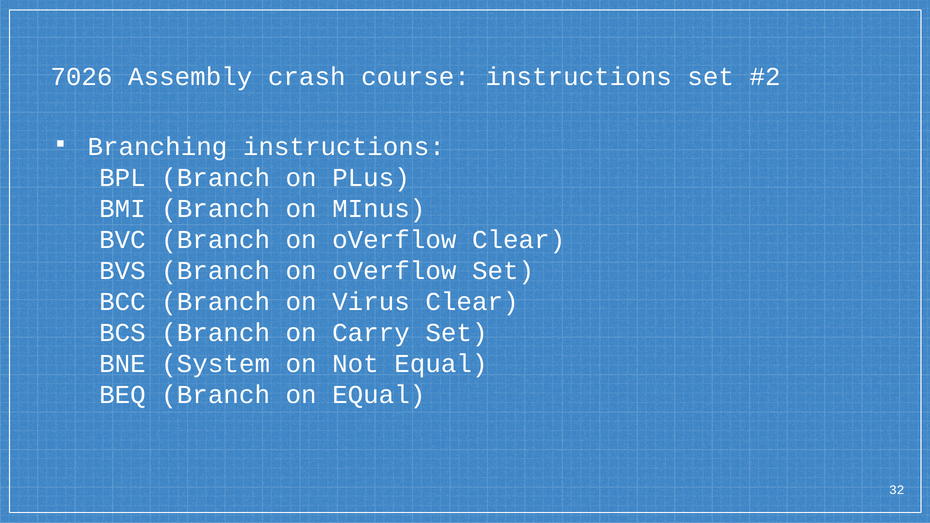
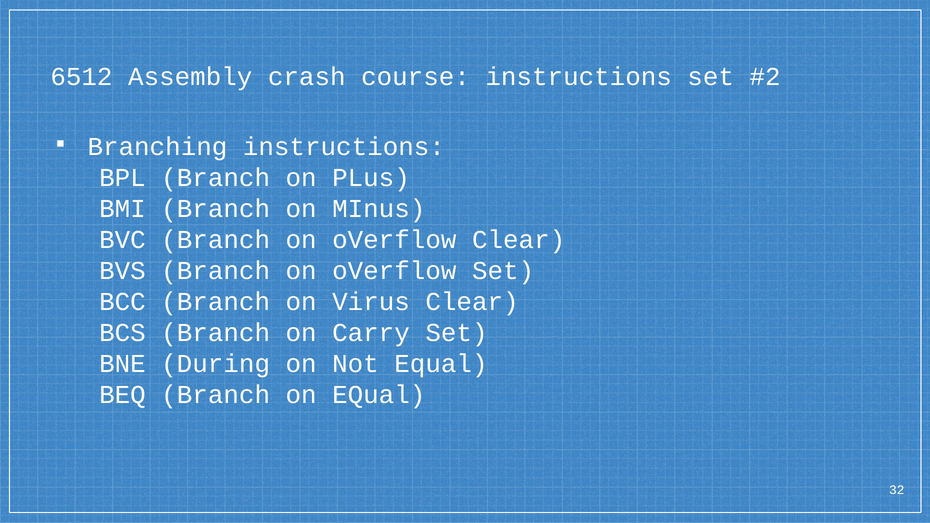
7026: 7026 -> 6512
System: System -> During
